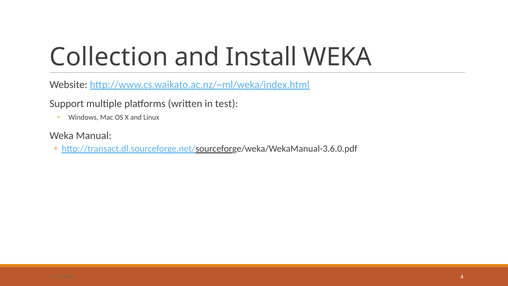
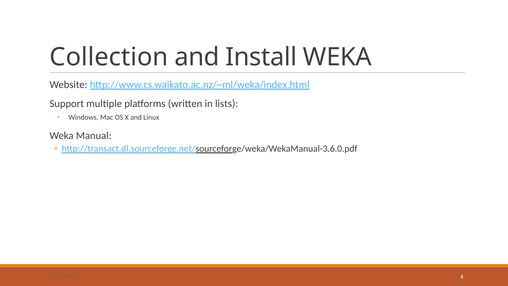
test: test -> lists
